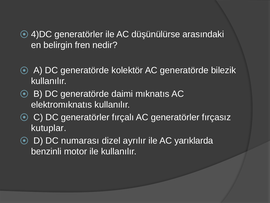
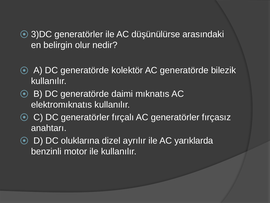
4)DC: 4)DC -> 3)DC
fren: fren -> olur
kutuplar: kutuplar -> anahtarı
numarası: numarası -> oluklarına
